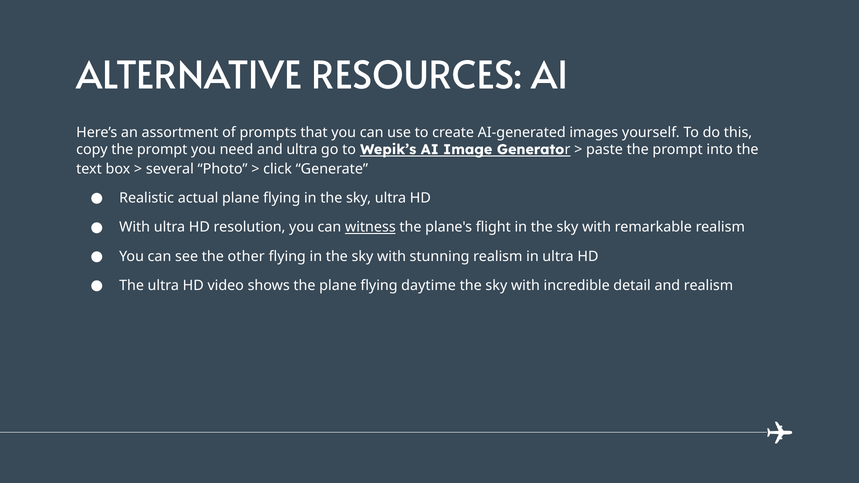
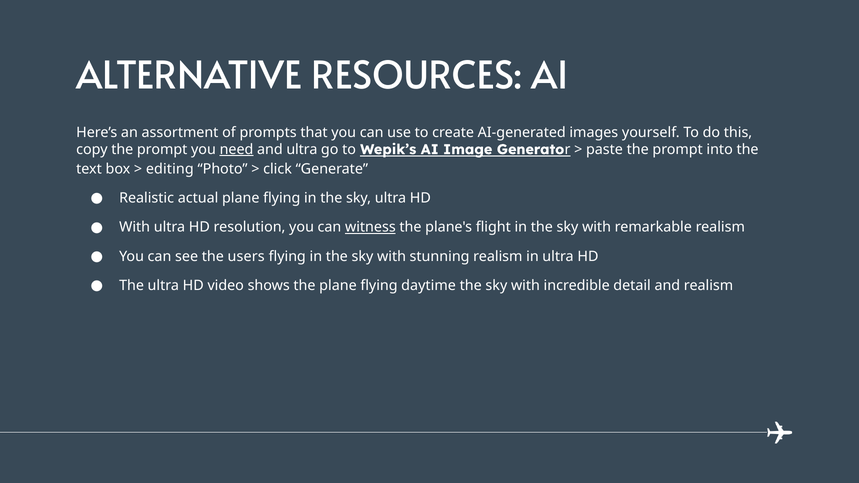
need underline: none -> present
several: several -> editing
other: other -> users
